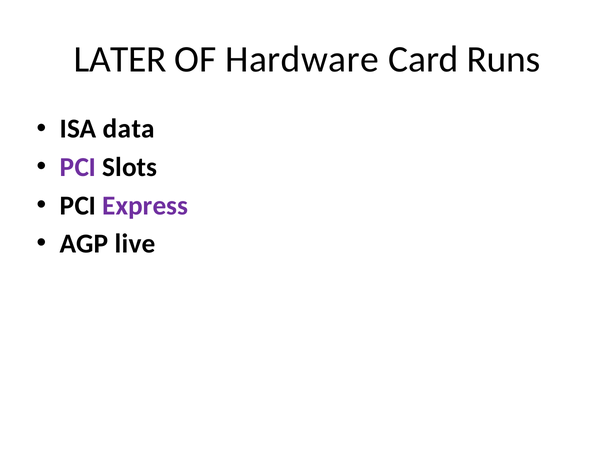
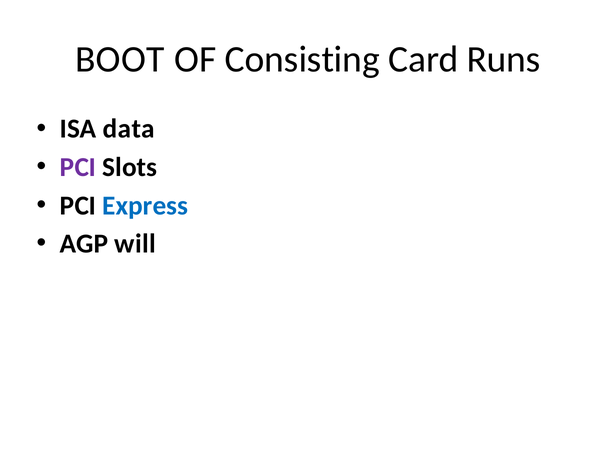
LATER: LATER -> BOOT
Hardware: Hardware -> Consisting
Express colour: purple -> blue
live: live -> will
